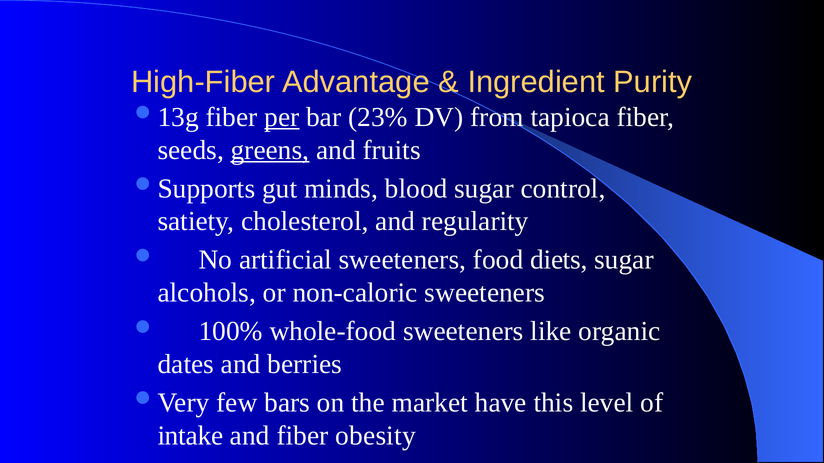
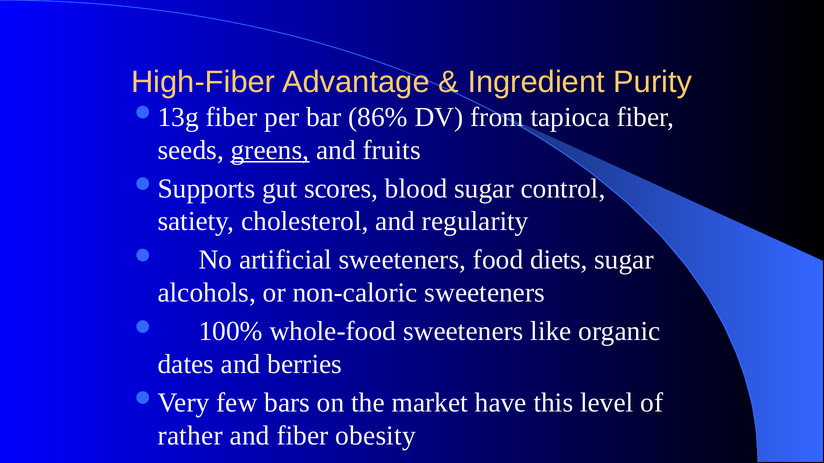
per underline: present -> none
23%: 23% -> 86%
minds: minds -> scores
intake: intake -> rather
